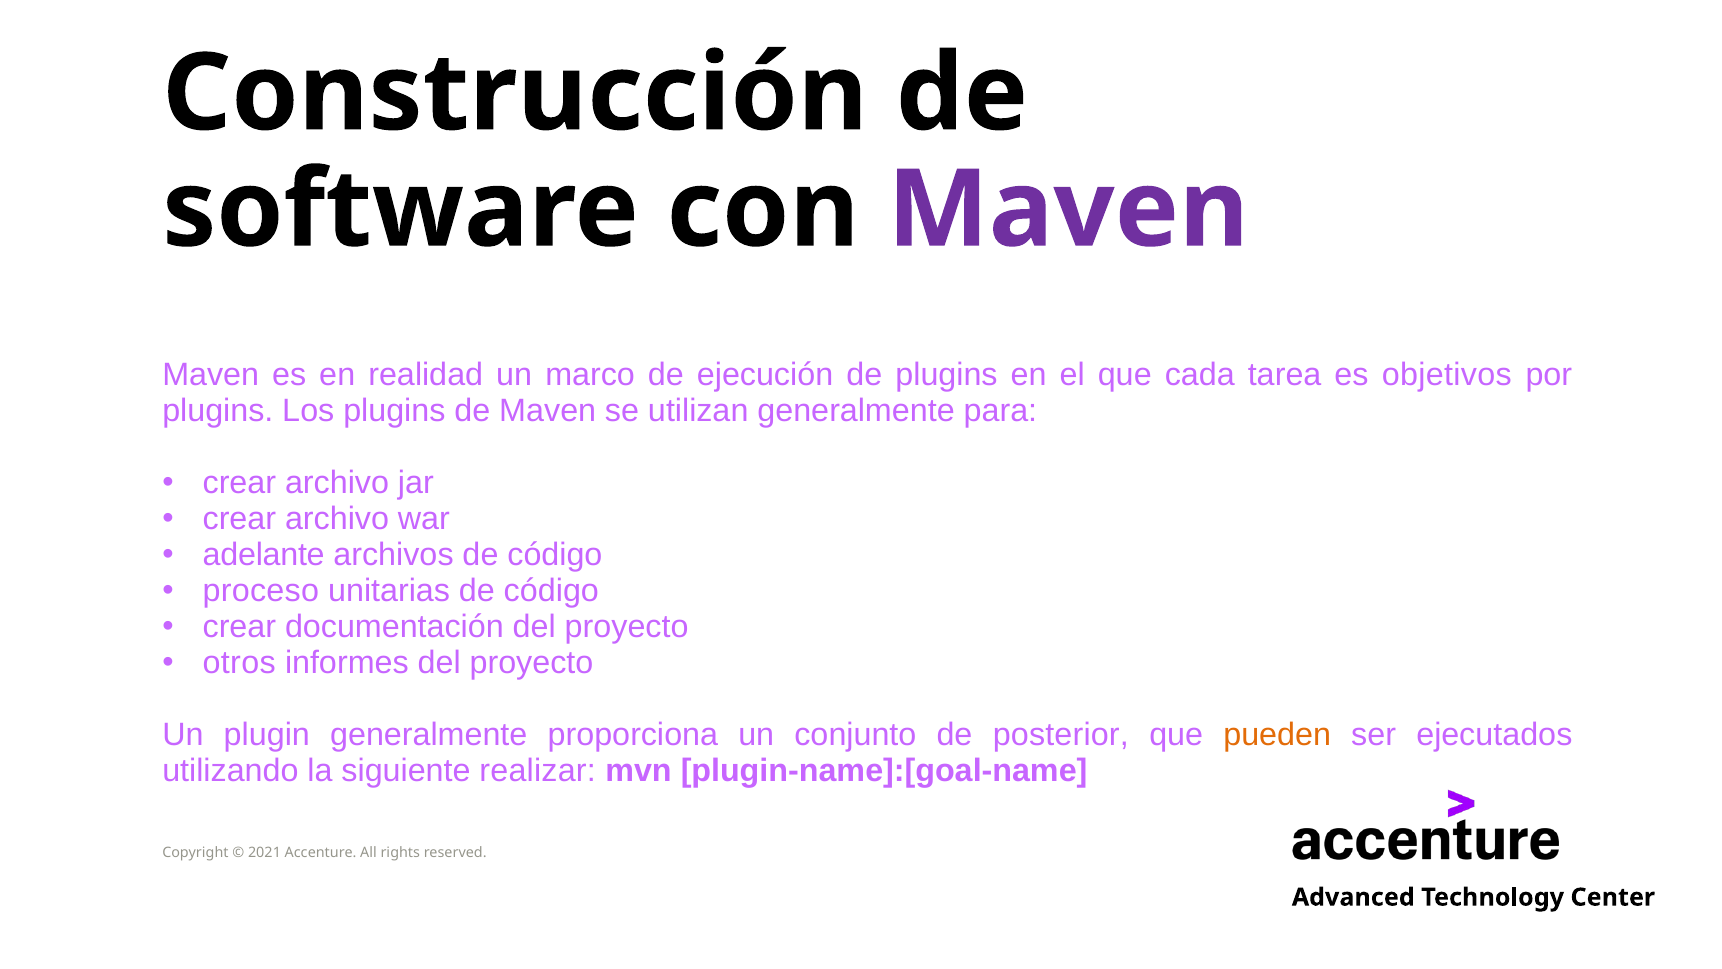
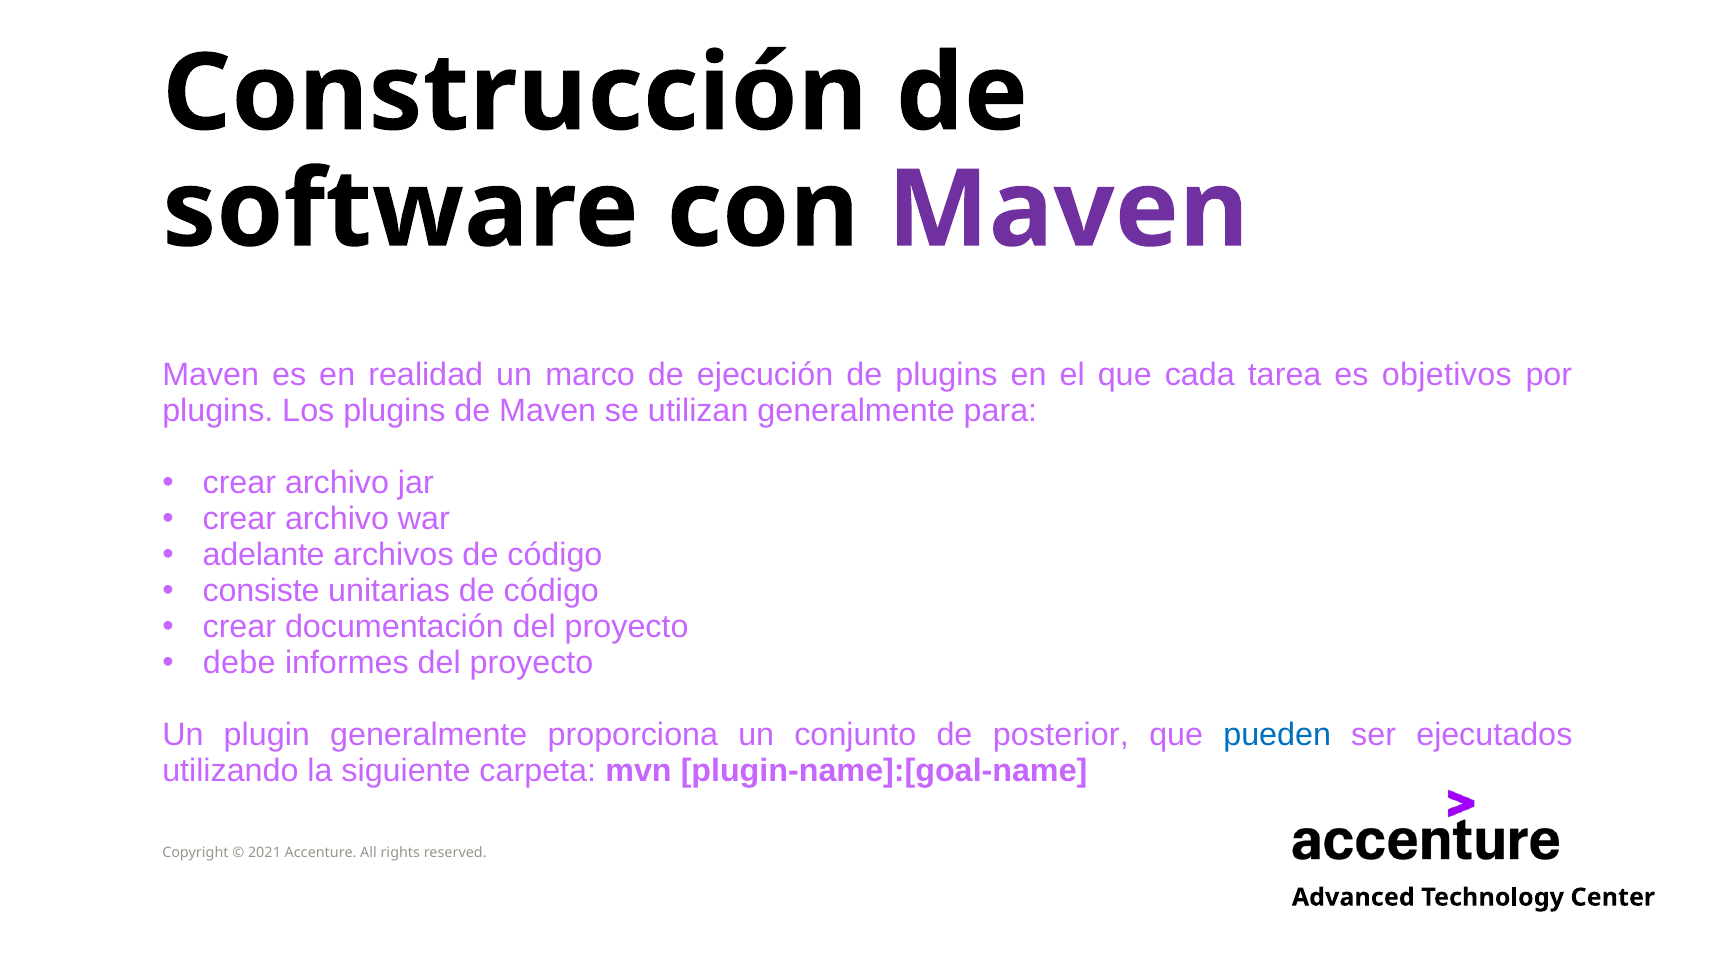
proceso: proceso -> consiste
otros: otros -> debe
pueden colour: orange -> blue
realizar: realizar -> carpeta
